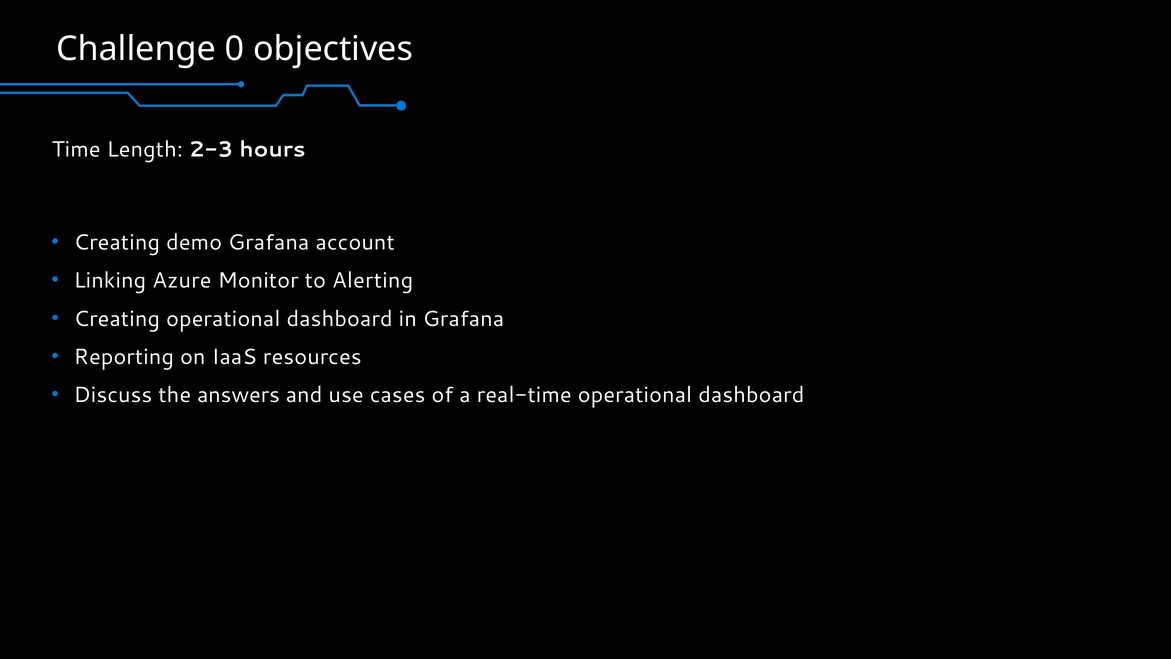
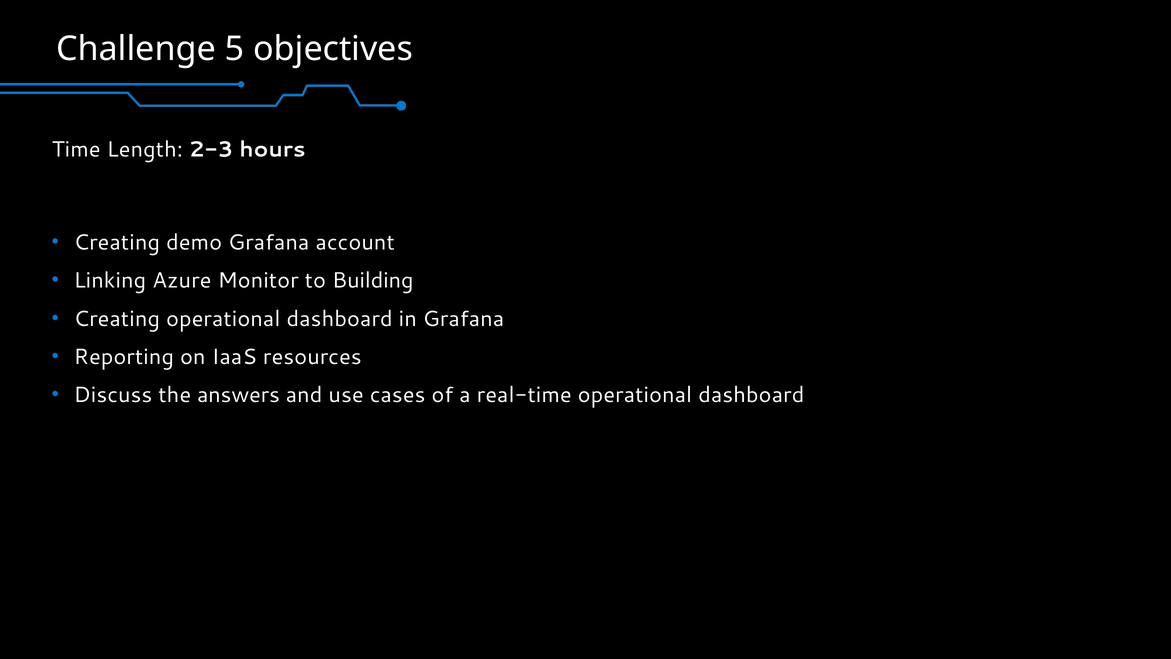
0: 0 -> 5
Alerting: Alerting -> Building
